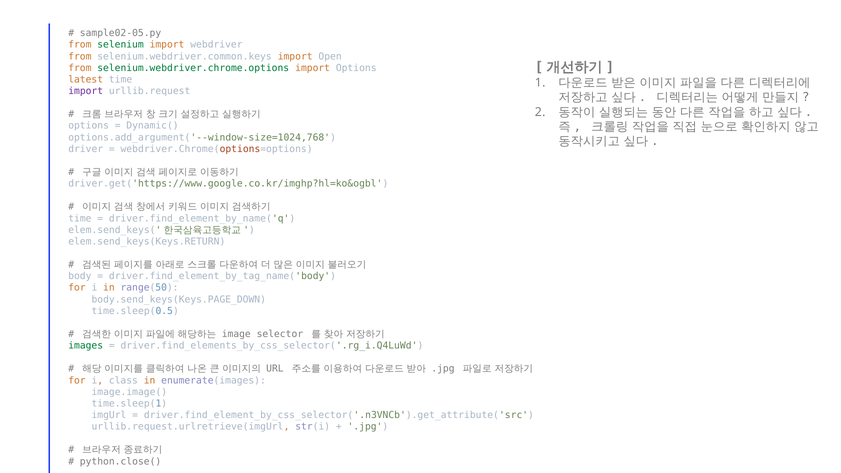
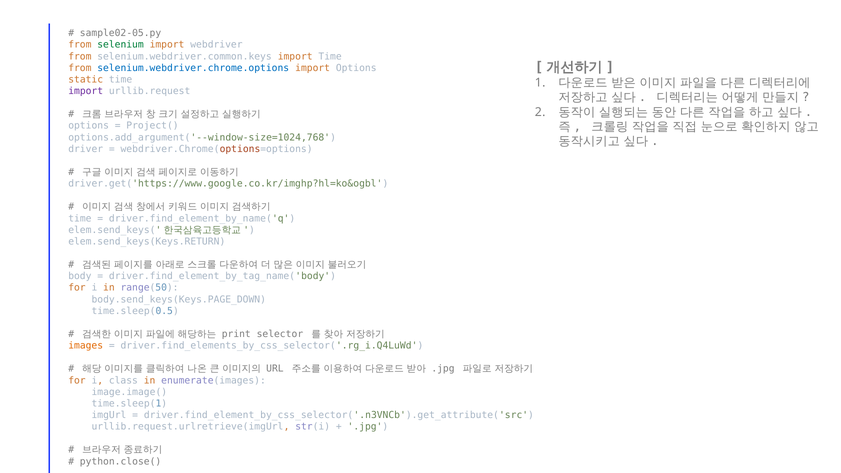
import Open: Open -> Time
selenium.webdriver.chrome.options colour: green -> blue
latest: latest -> static
Dynamic(: Dynamic( -> Project(
image: image -> print
images colour: green -> orange
